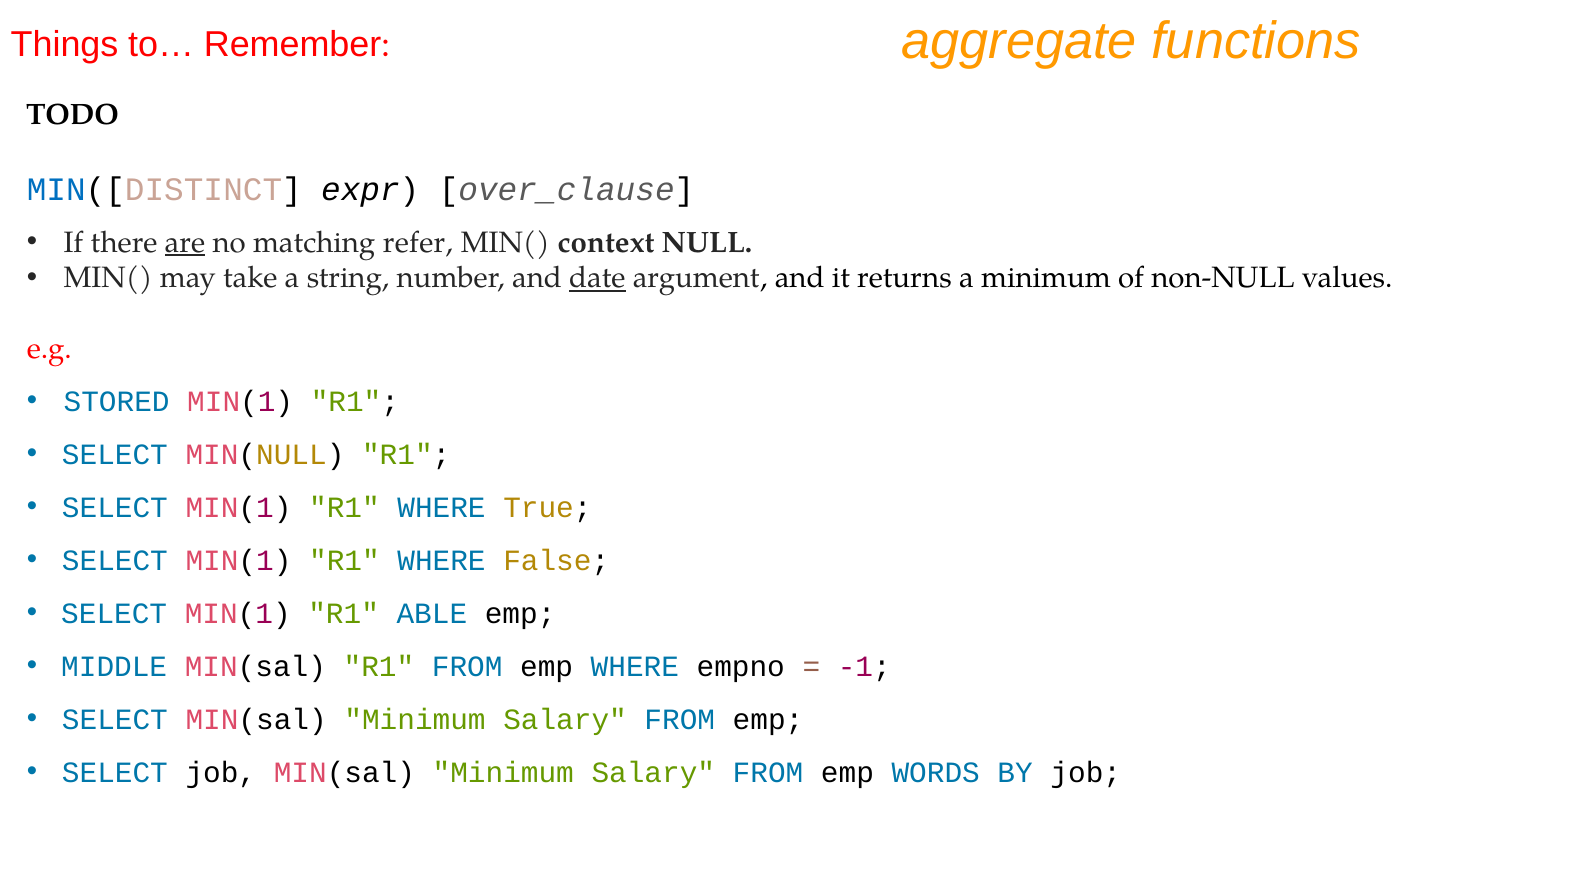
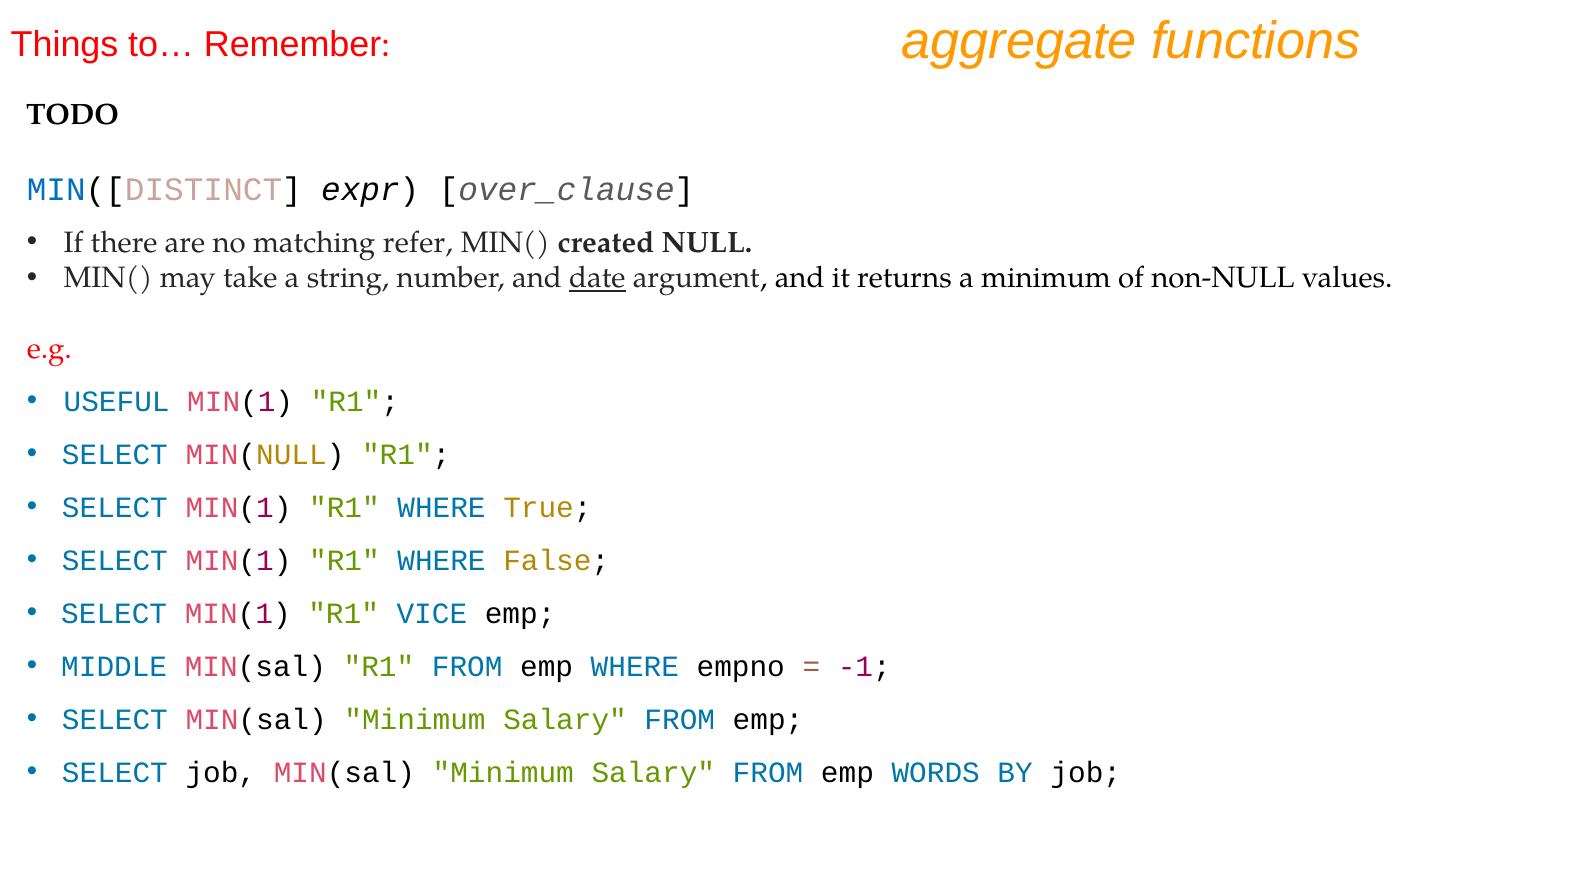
are underline: present -> none
context: context -> created
STORED: STORED -> USEFUL
ABLE: ABLE -> VICE
